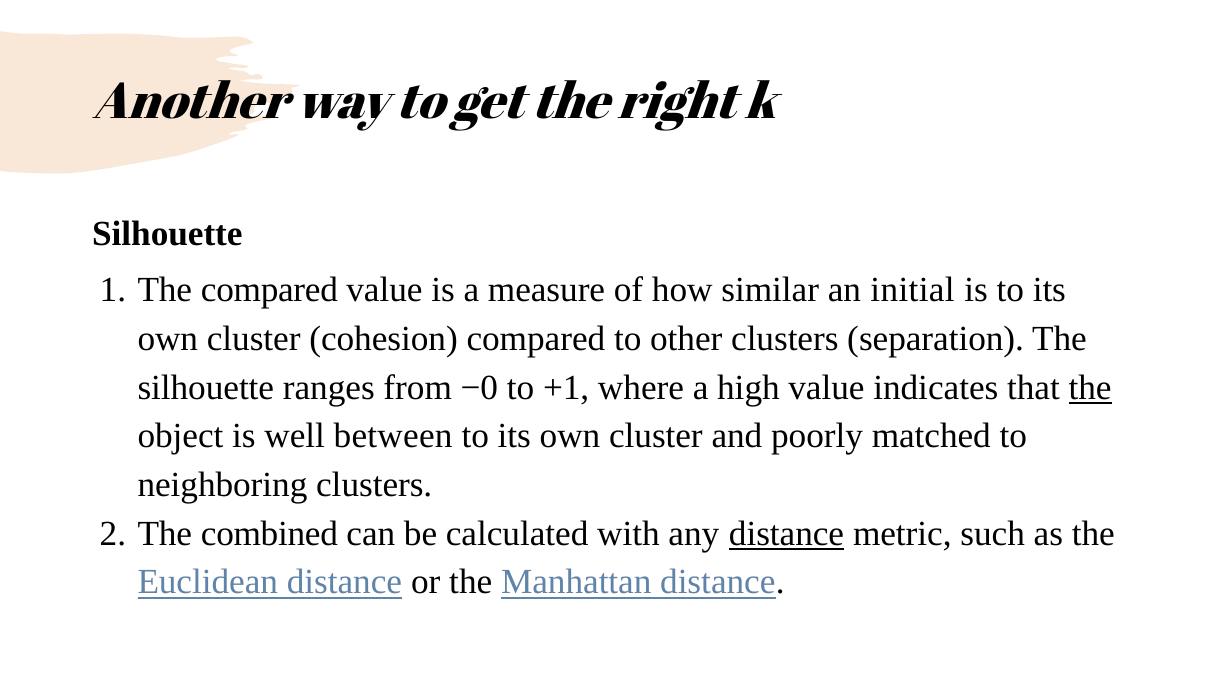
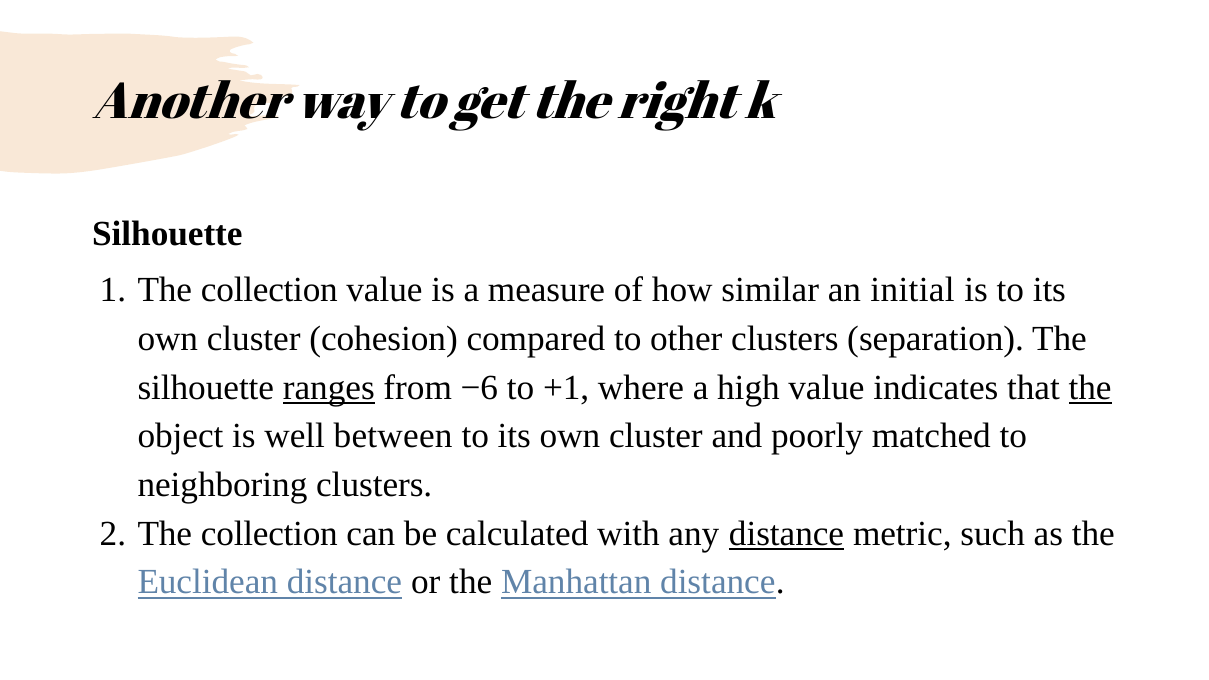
compared at (269, 290): compared -> collection
ranges underline: none -> present
−0: −0 -> −6
combined at (269, 533): combined -> collection
